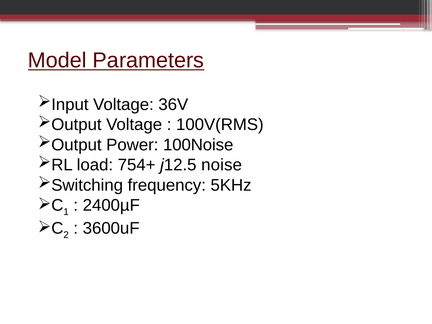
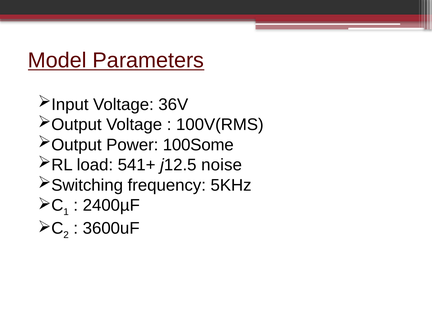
100Noise: 100Noise -> 100Some
754+: 754+ -> 541+
